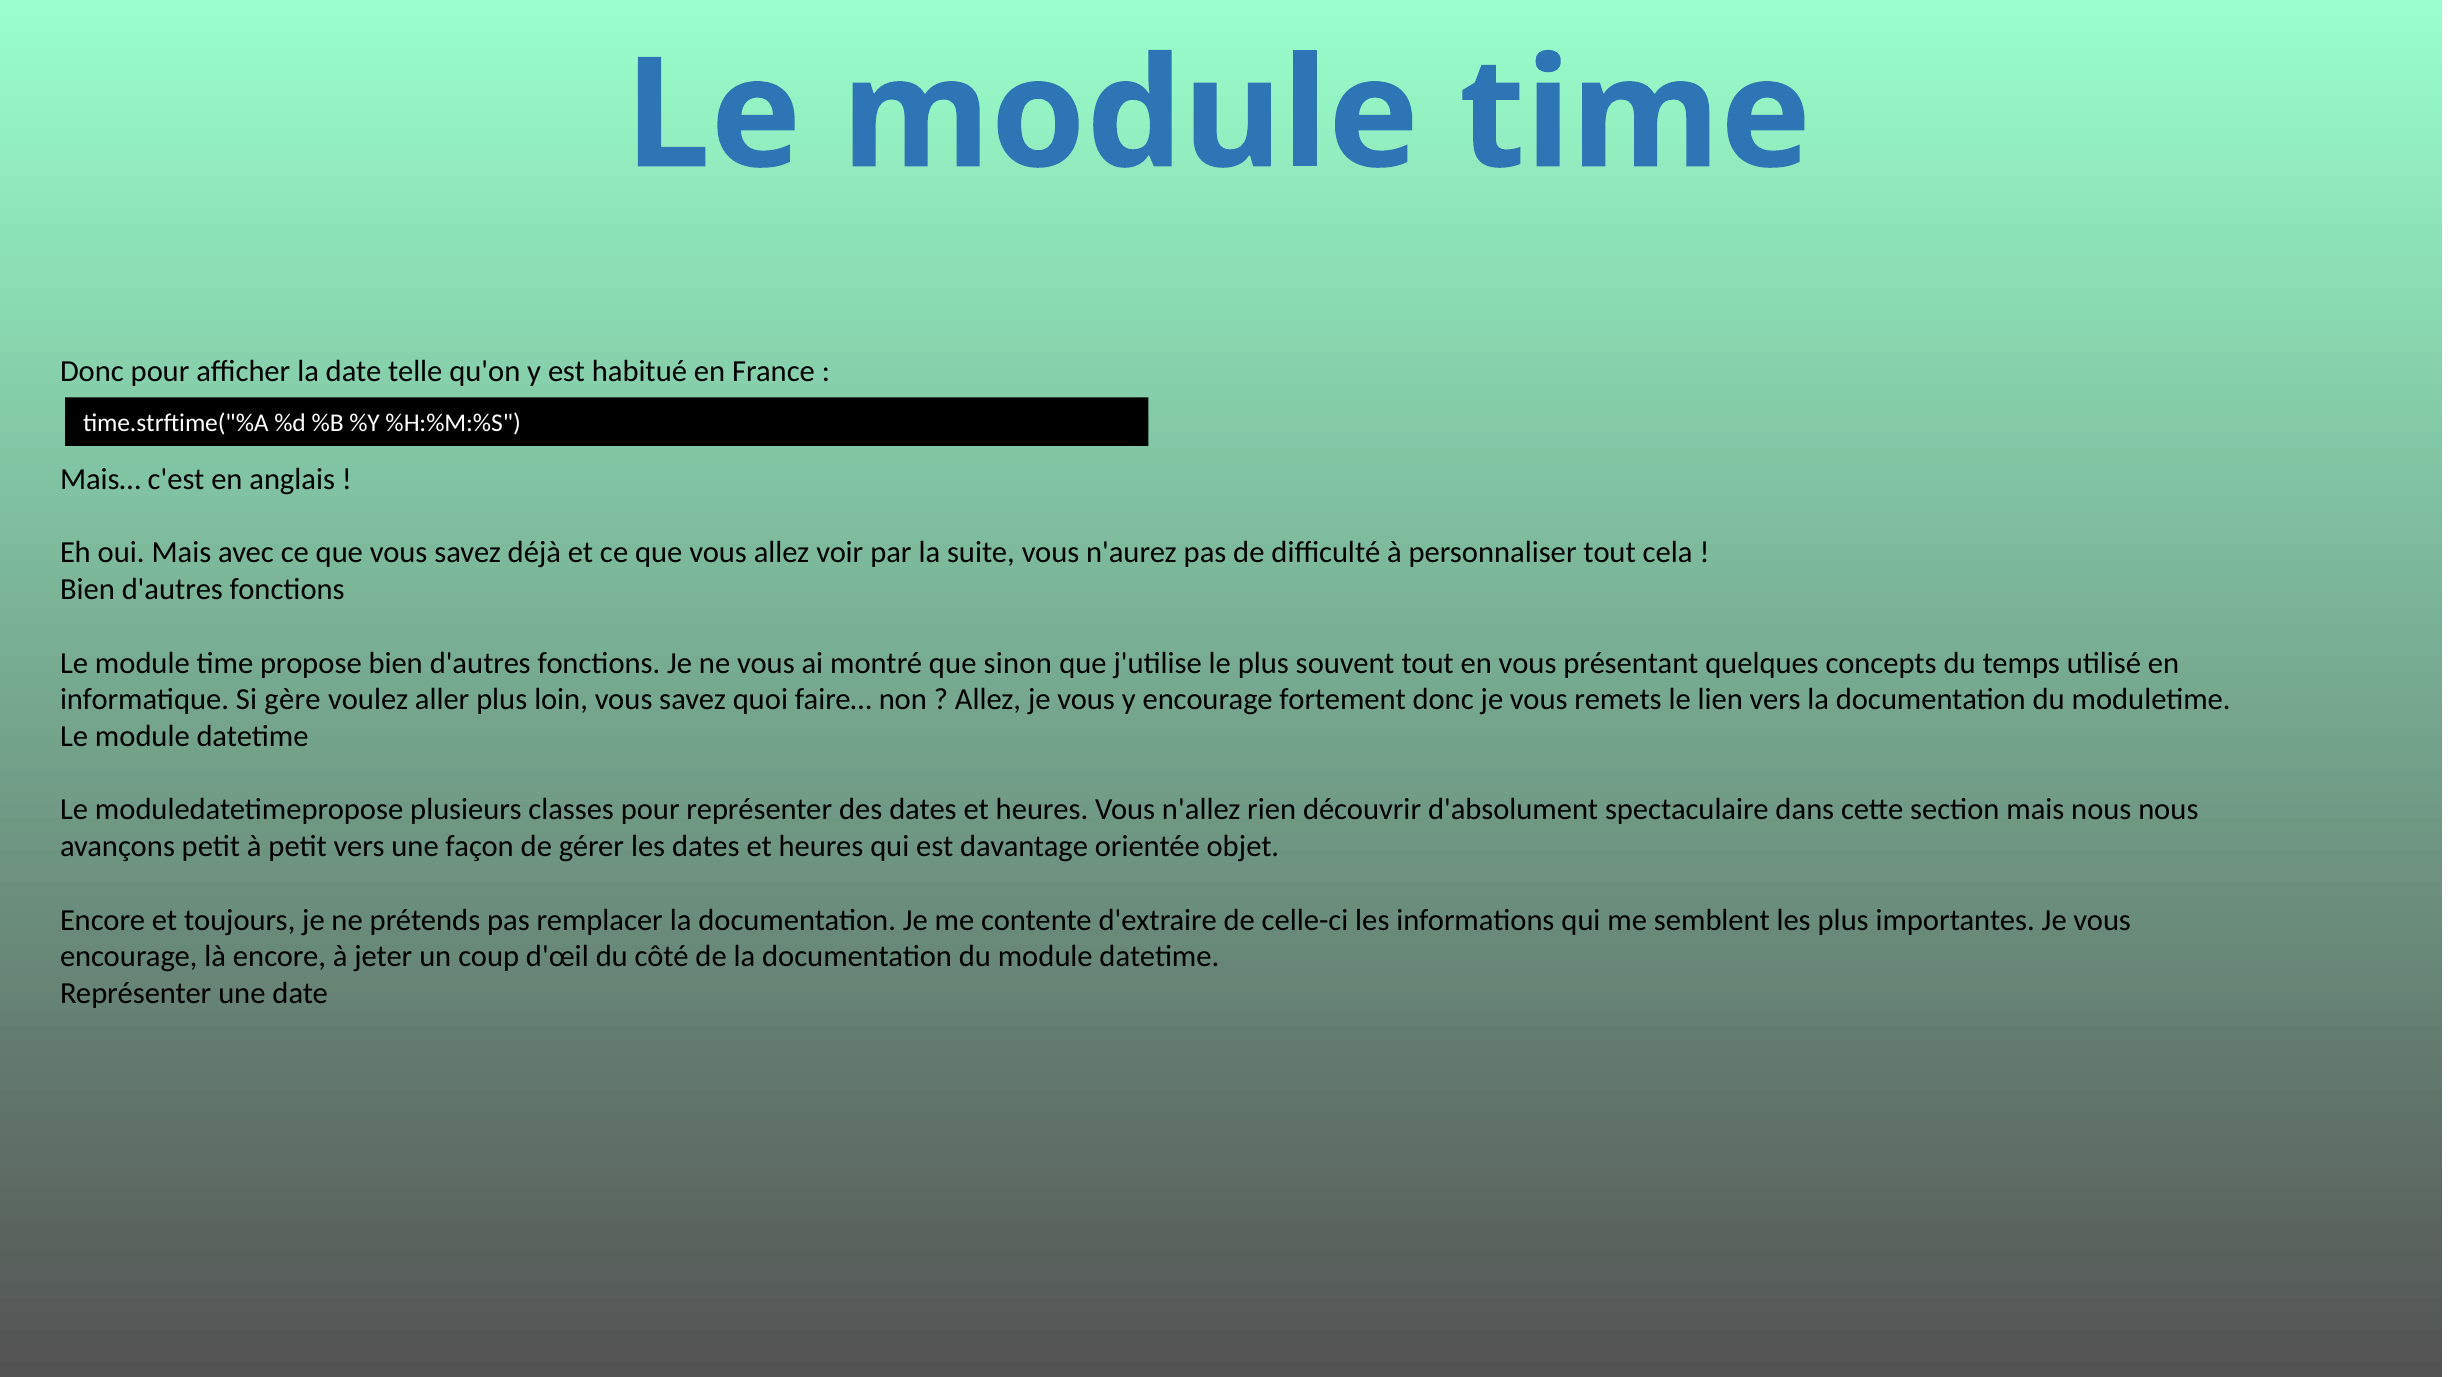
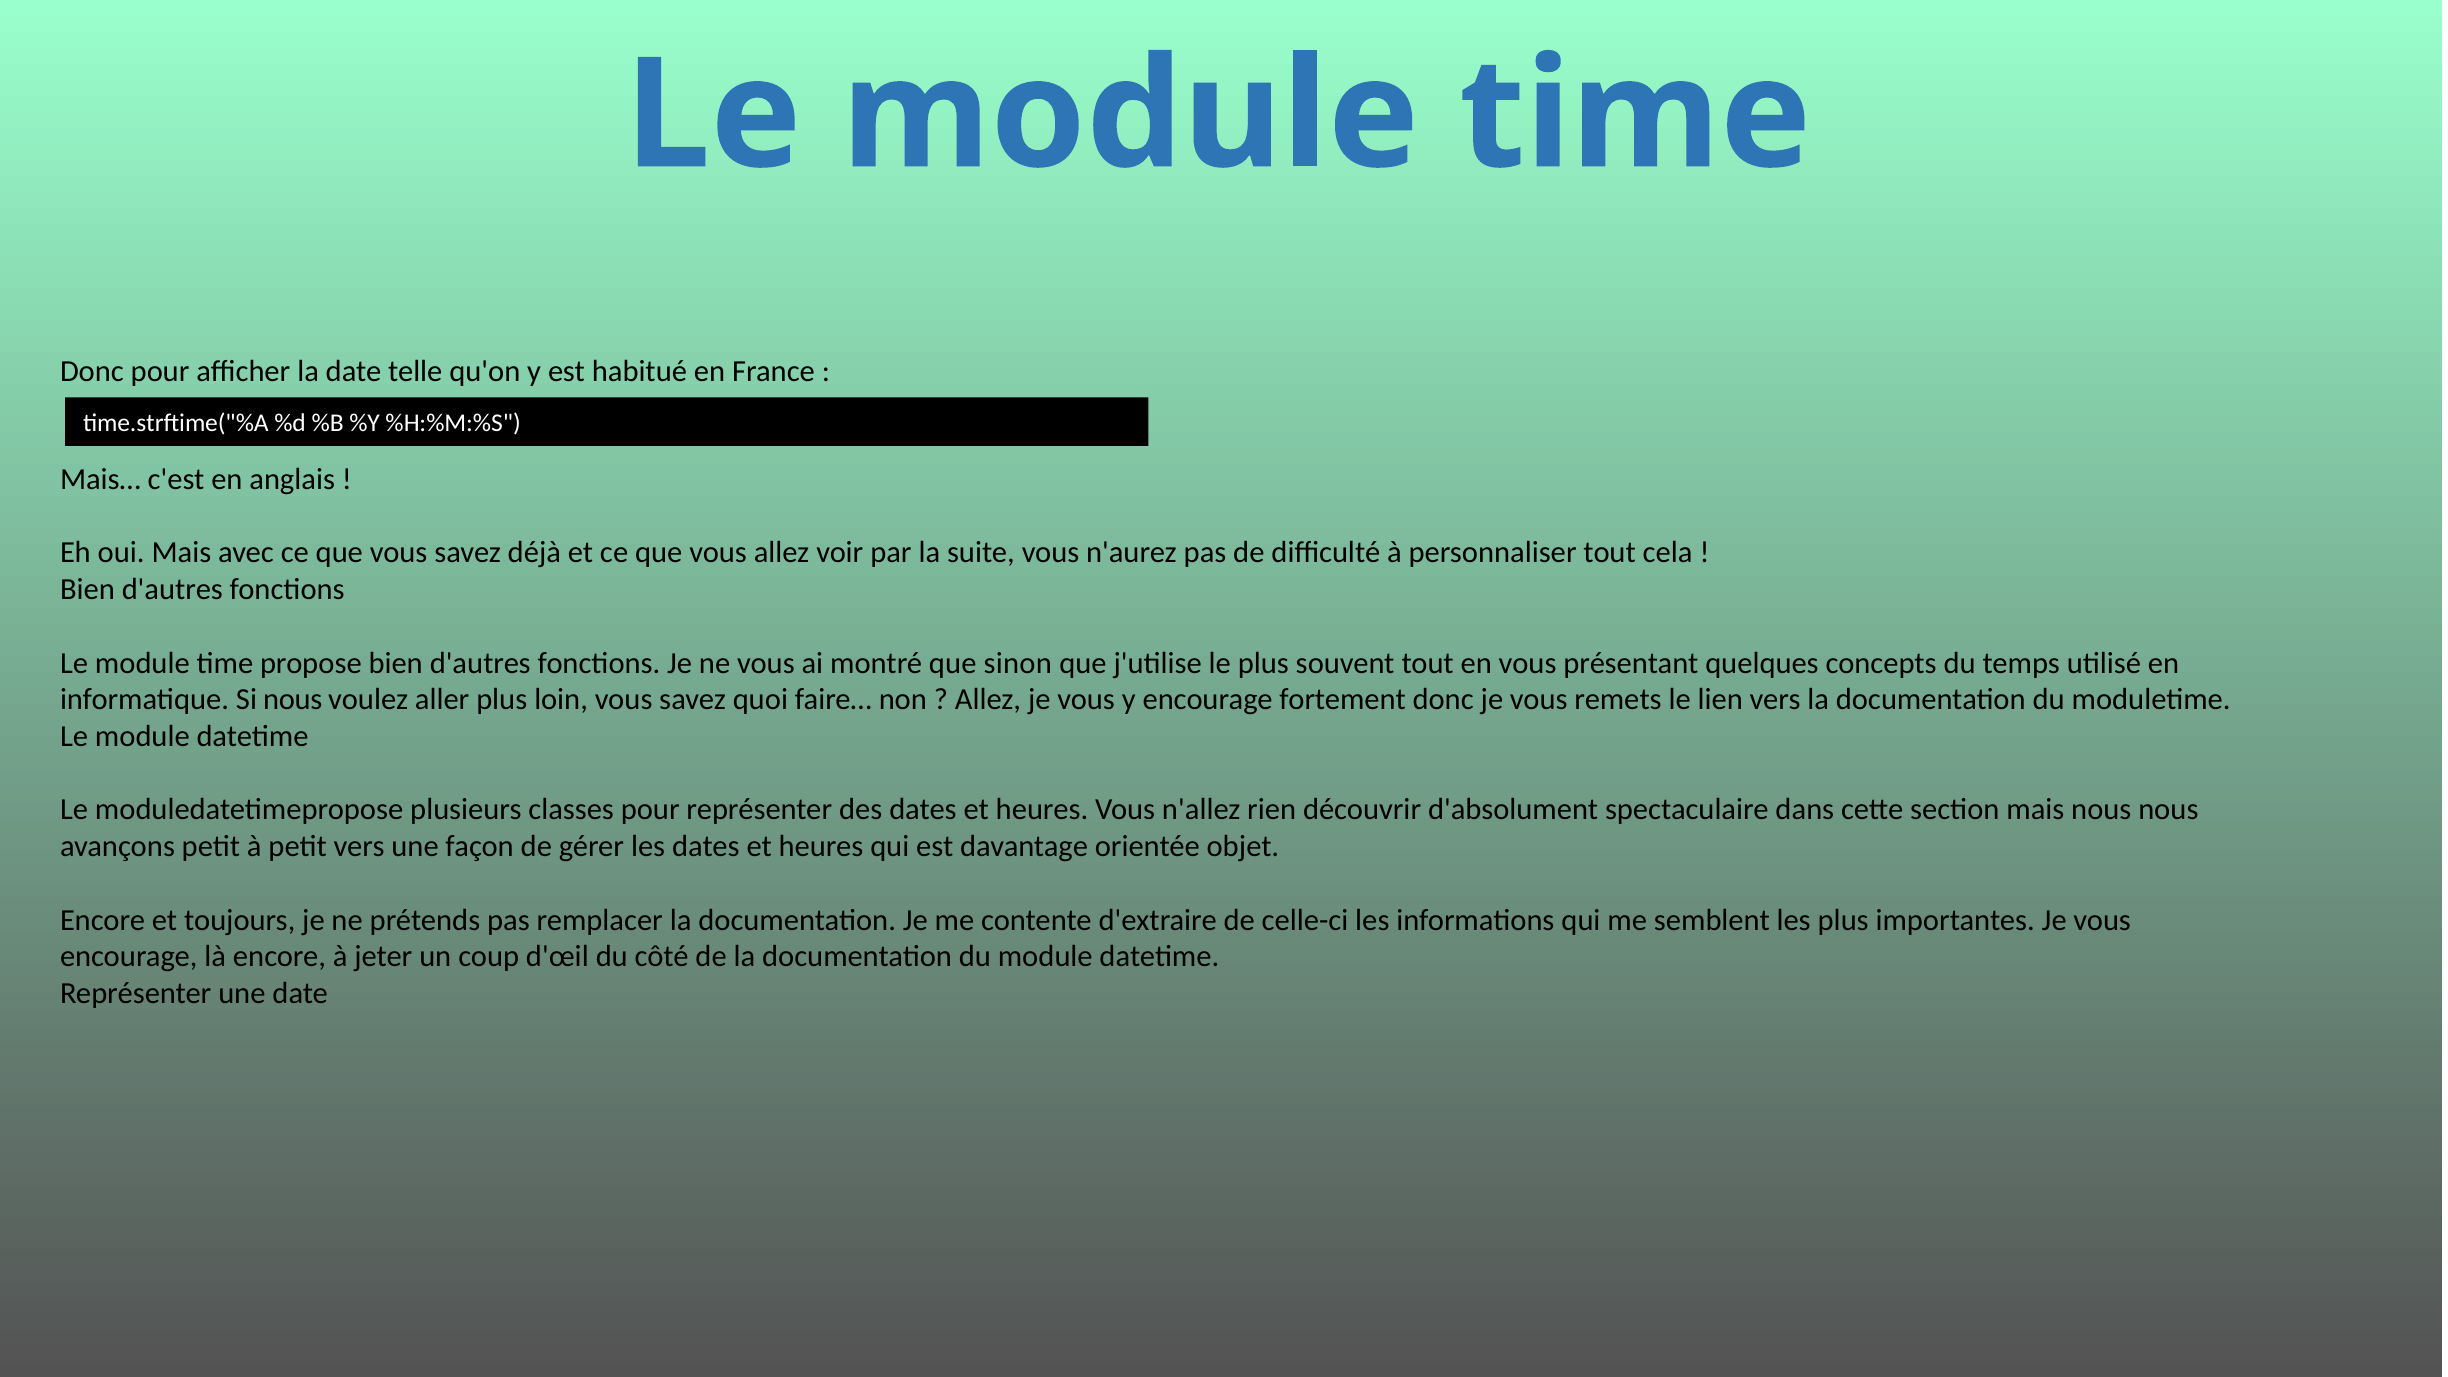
Si gère: gère -> nous
